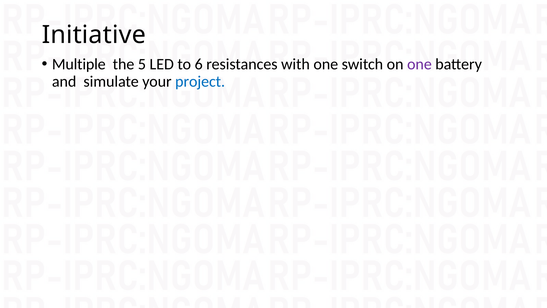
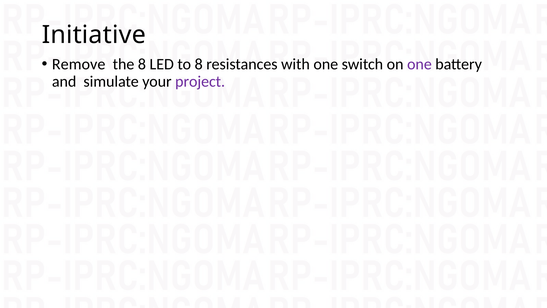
Multiple: Multiple -> Remove
the 5: 5 -> 8
to 6: 6 -> 8
project colour: blue -> purple
